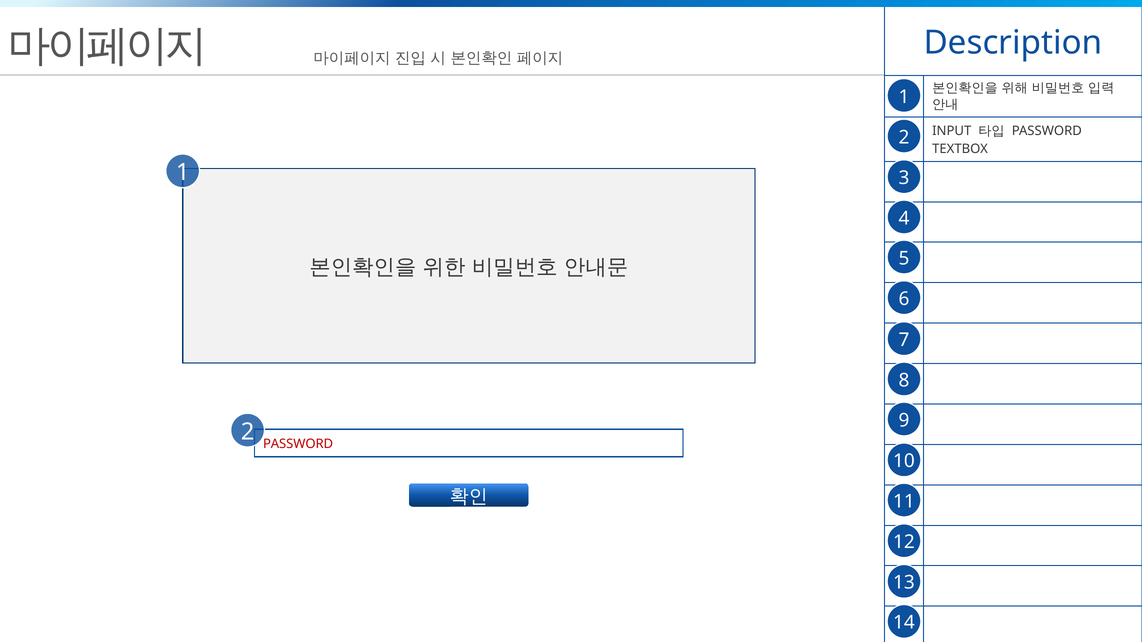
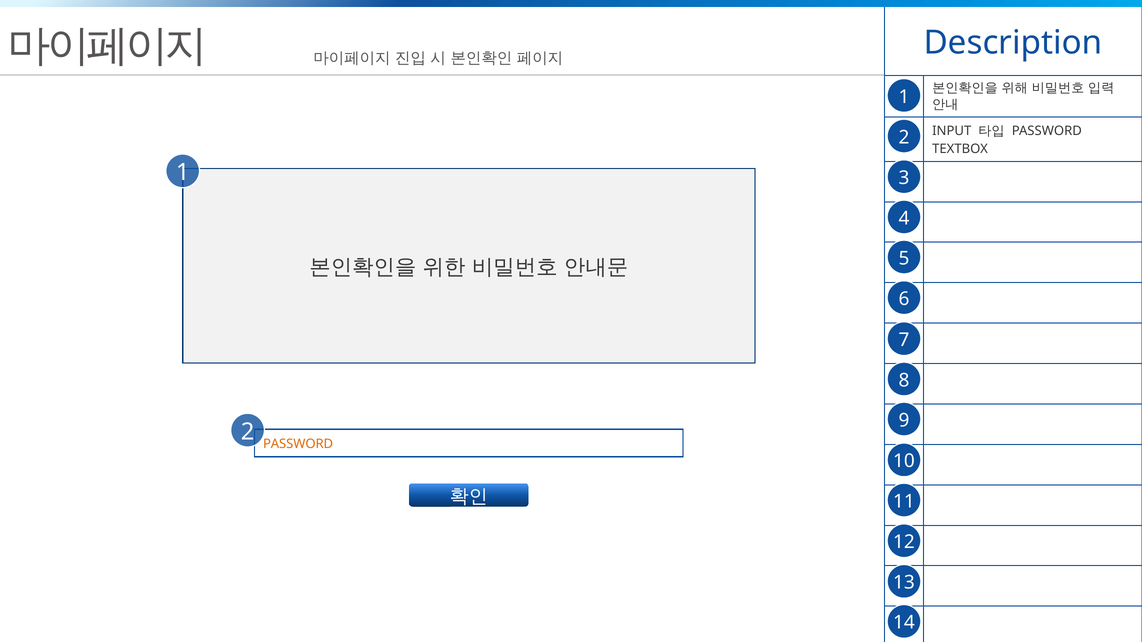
PASSWORD at (298, 444) colour: red -> orange
